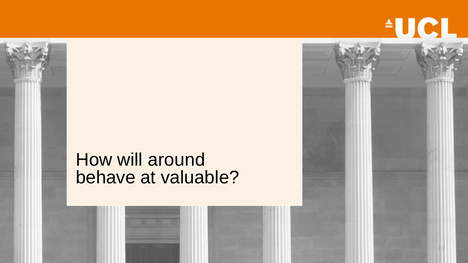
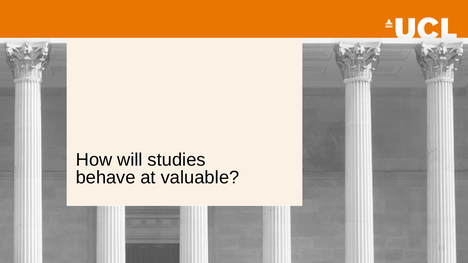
around: around -> studies
